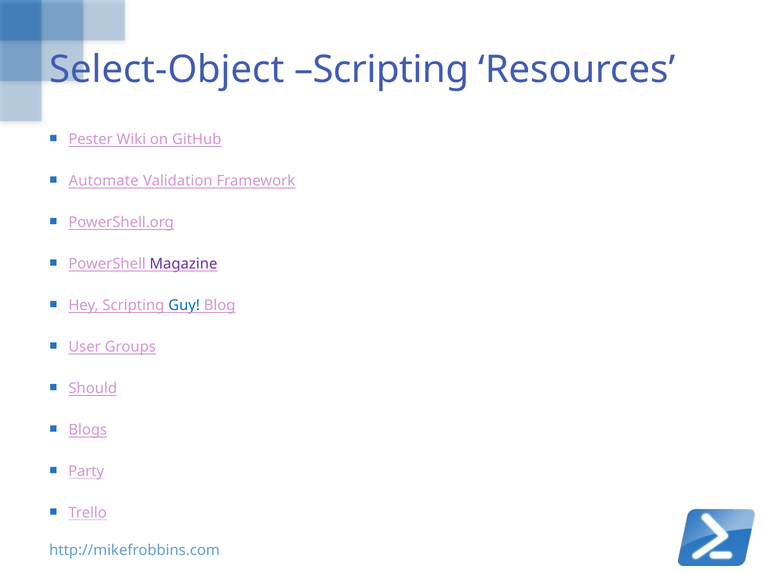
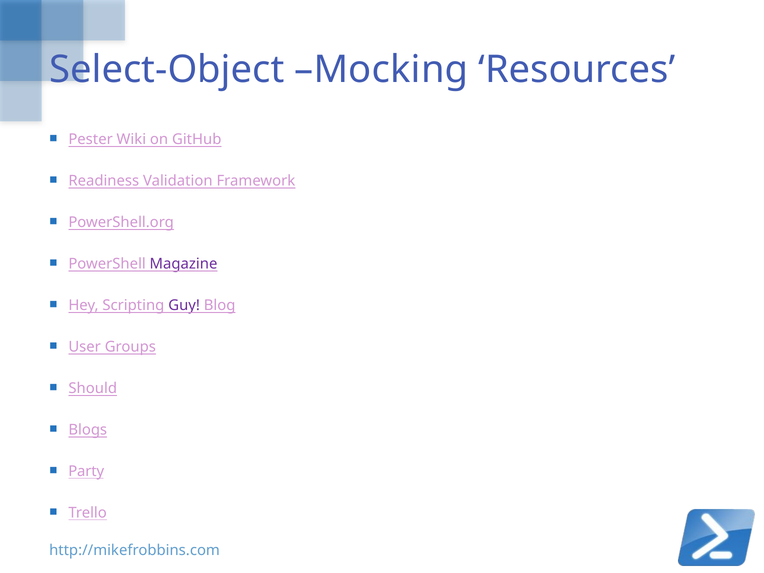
Select-Object Scripting: Scripting -> Mocking
Automate: Automate -> Readiness
Guy colour: blue -> purple
